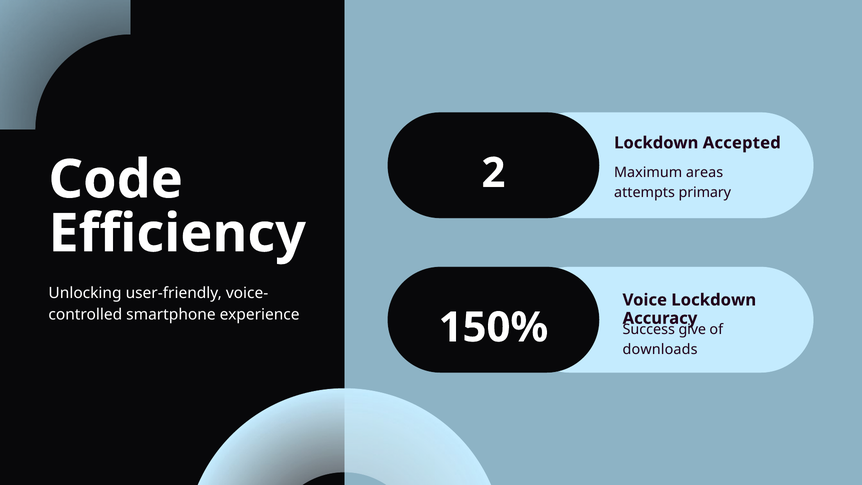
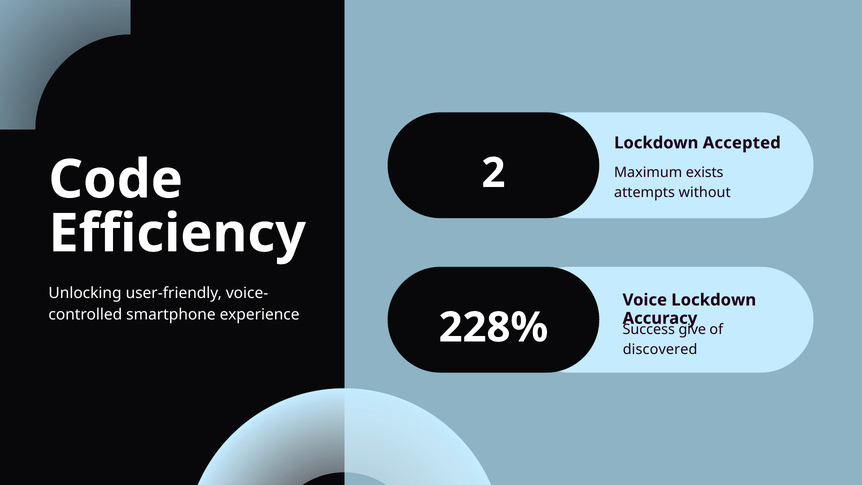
areas: areas -> exists
primary: primary -> without
150%: 150% -> 228%
downloads: downloads -> discovered
